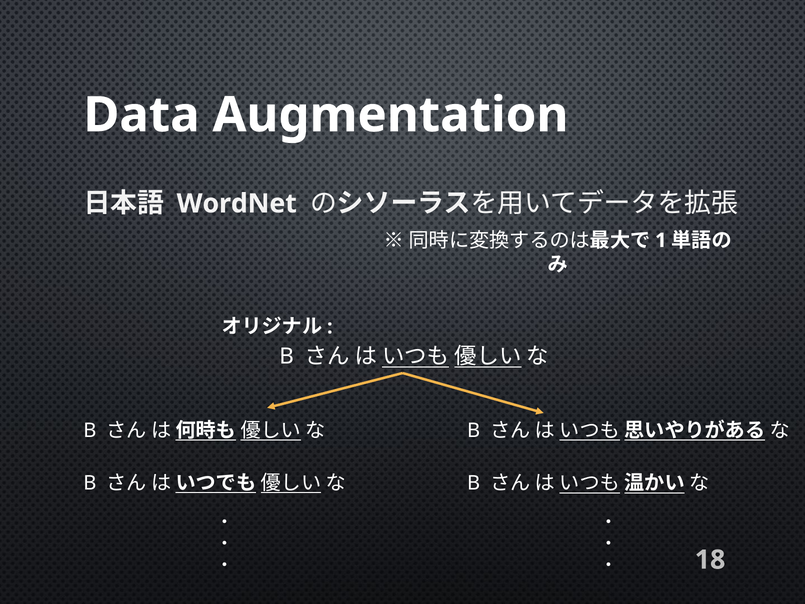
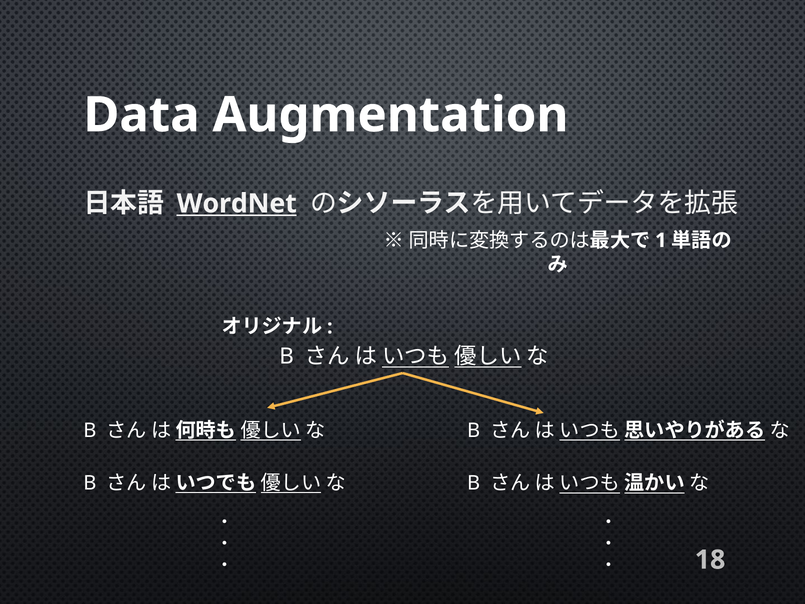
WordNet underline: none -> present
